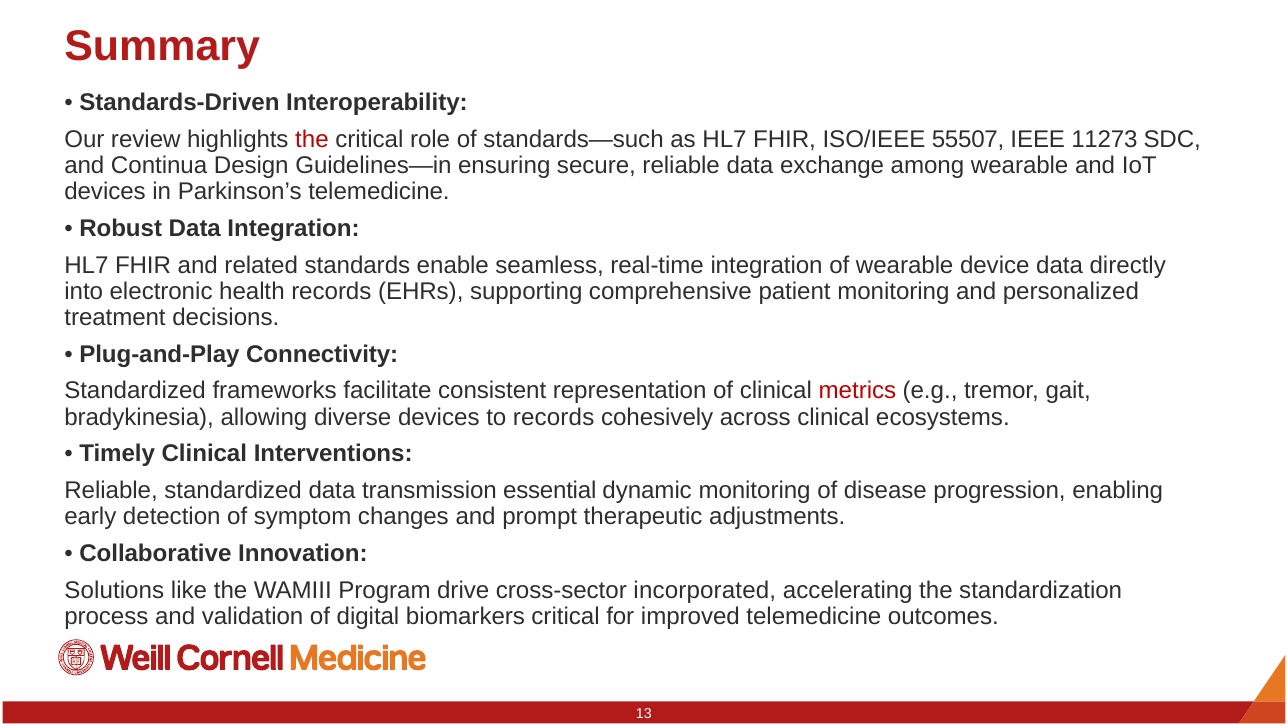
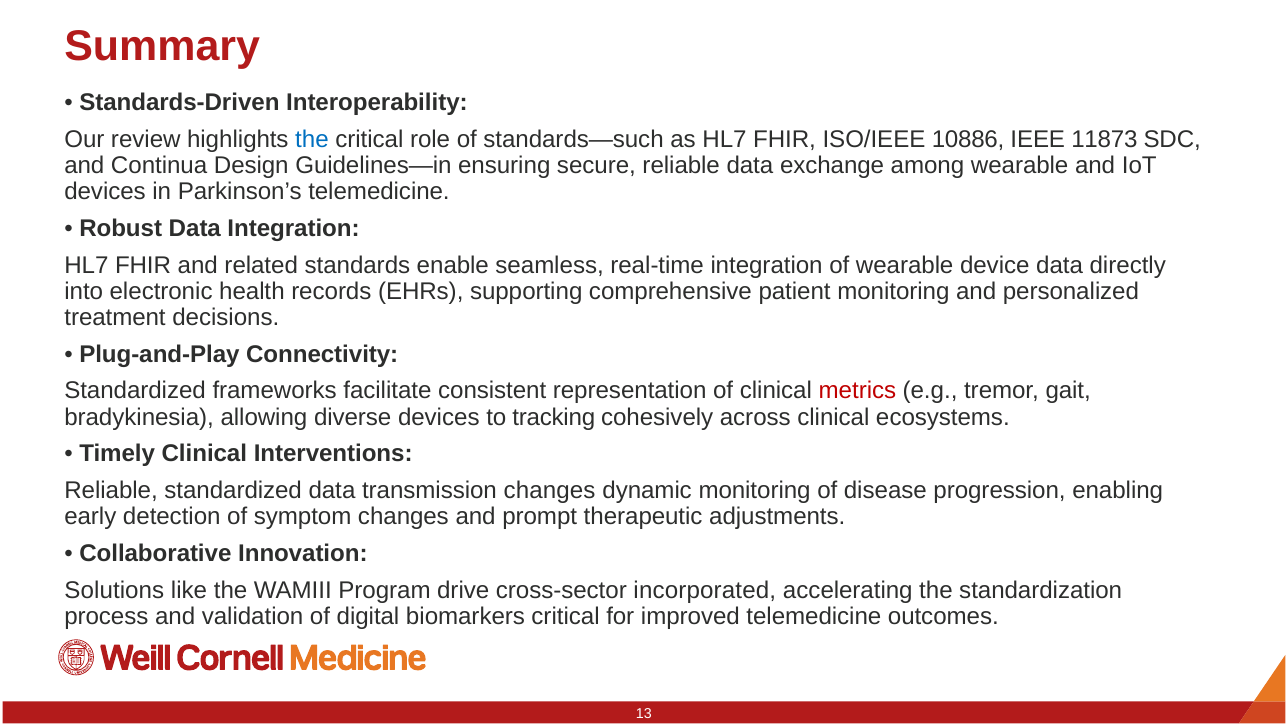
the at (312, 140) colour: red -> blue
55507: 55507 -> 10886
11273: 11273 -> 11873
to records: records -> tracking
transmission essential: essential -> changes
